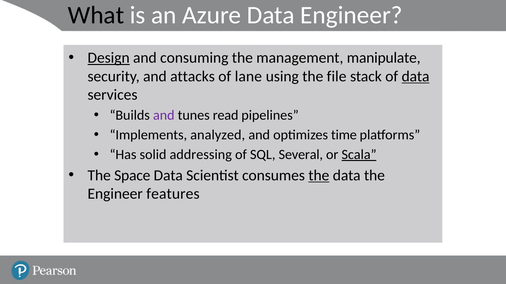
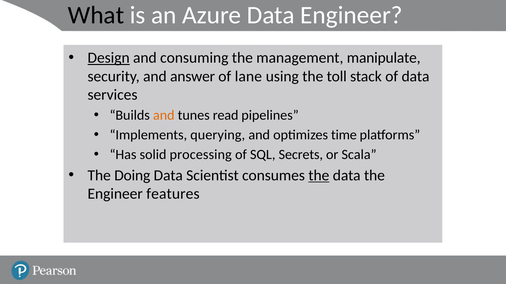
attacks: attacks -> answer
file: file -> toll
data at (416, 77) underline: present -> none
and at (164, 115) colour: purple -> orange
analyzed: analyzed -> querying
addressing: addressing -> processing
Several: Several -> Secrets
Scala underline: present -> none
Space: Space -> Doing
